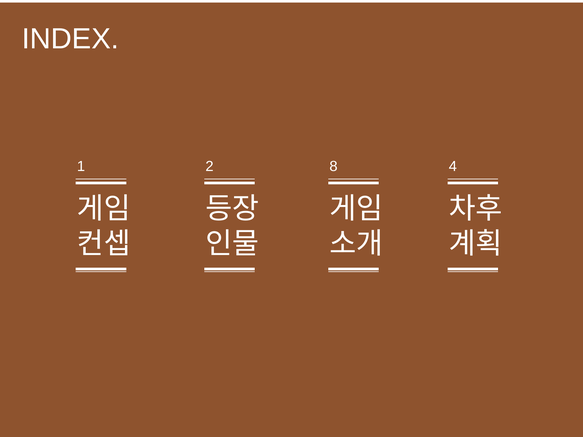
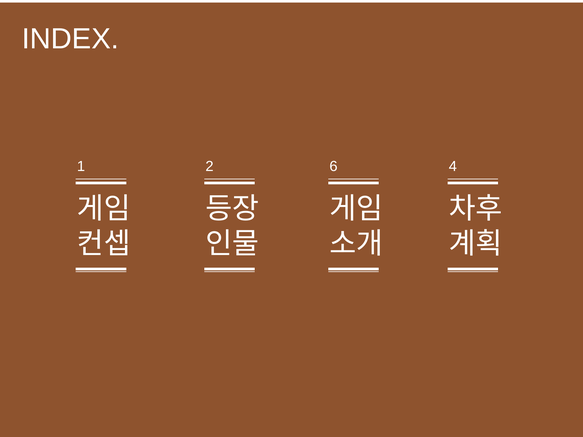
8: 8 -> 6
